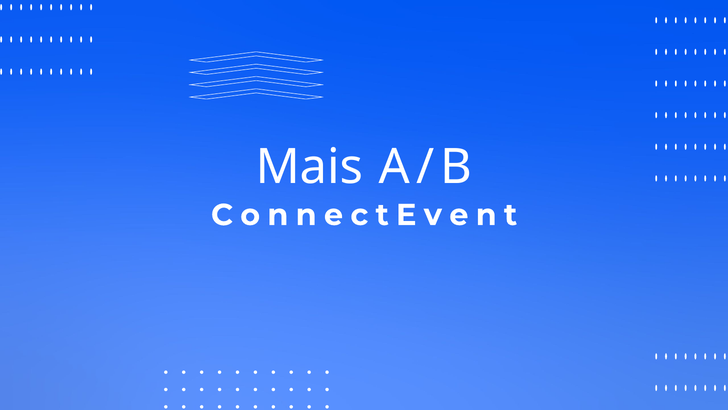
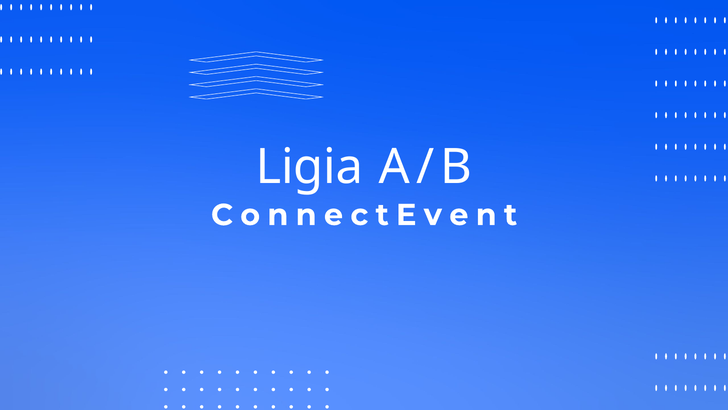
Mais: Mais -> Ligia
